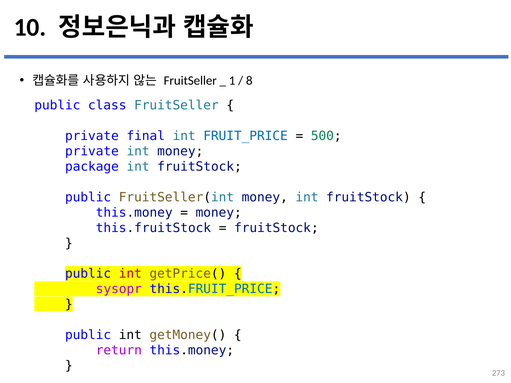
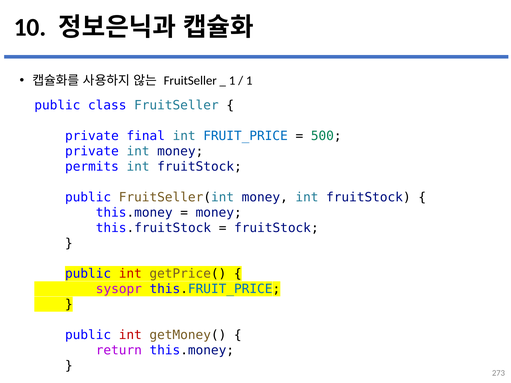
8 at (249, 81): 8 -> 1
package: package -> permits
int at (130, 335) colour: black -> red
